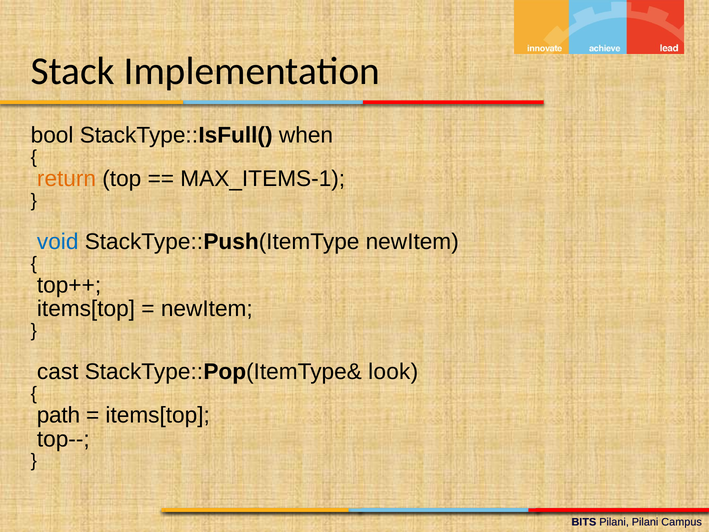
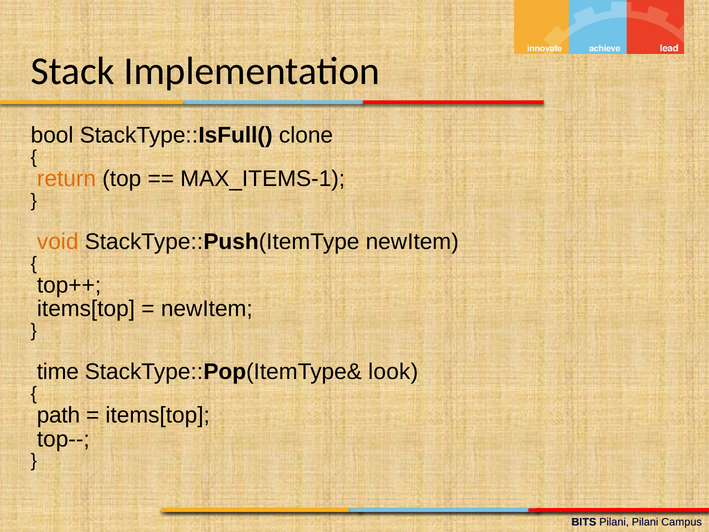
when: when -> clone
void colour: blue -> orange
cast: cast -> time
